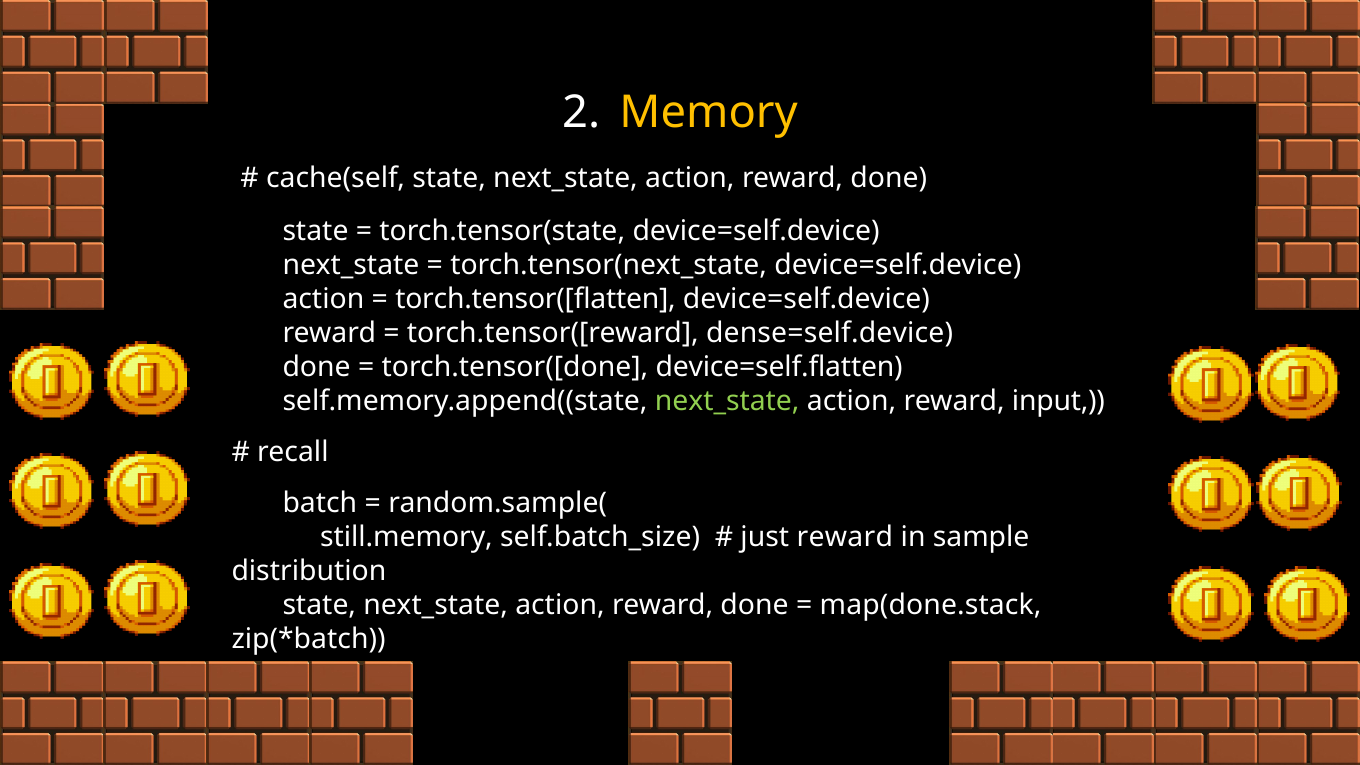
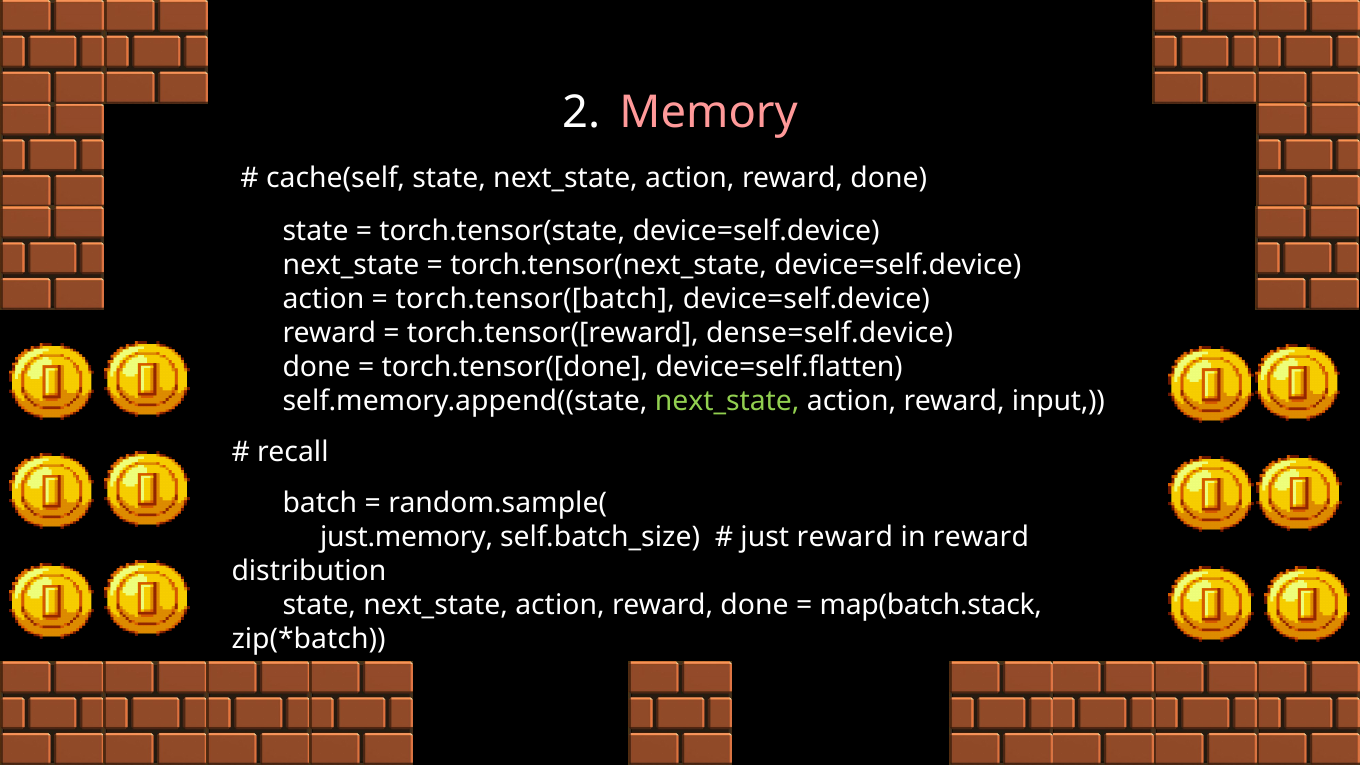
Memory colour: yellow -> pink
torch.tensor([flatten: torch.tensor([flatten -> torch.tensor([batch
still.memory: still.memory -> just.memory
in sample: sample -> reward
map(done.stack: map(done.stack -> map(batch.stack
